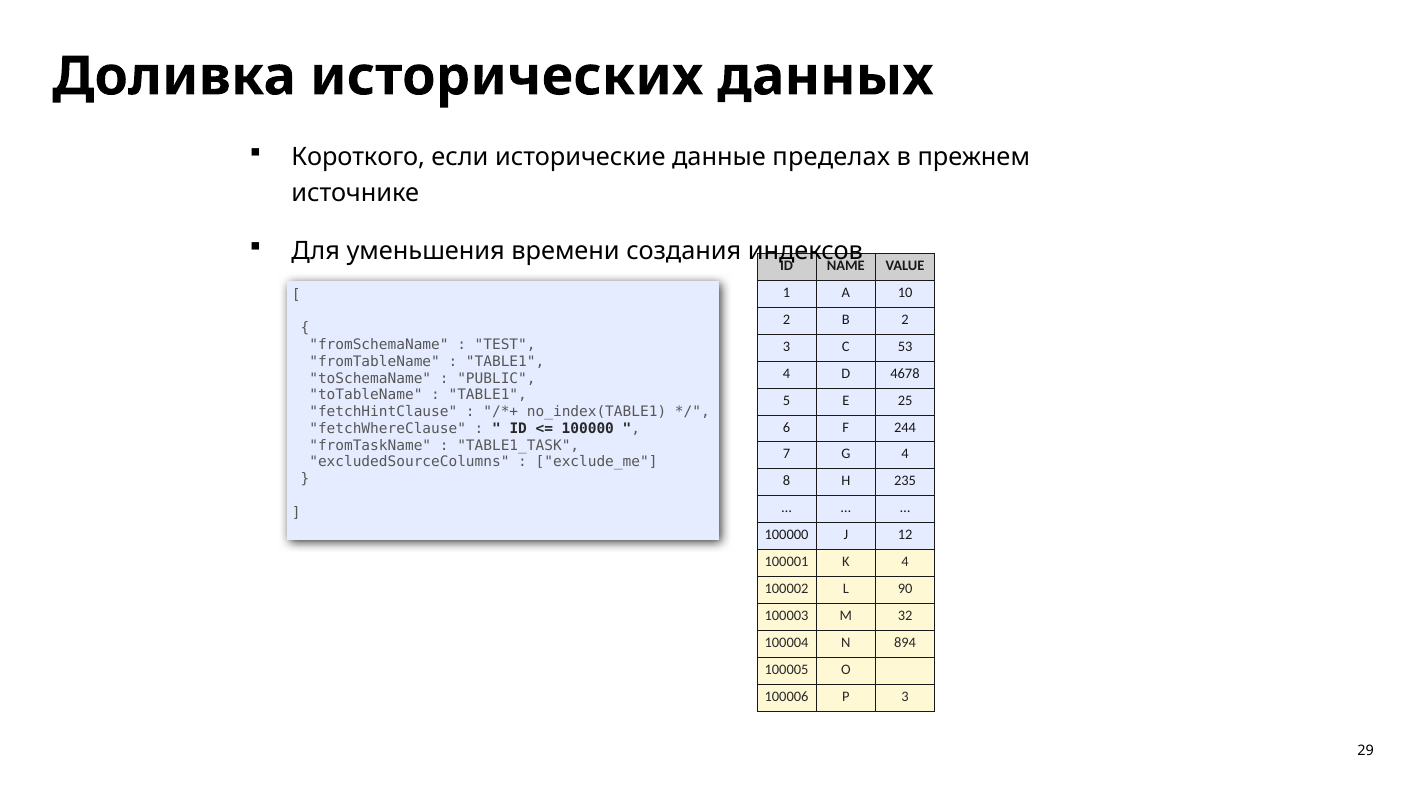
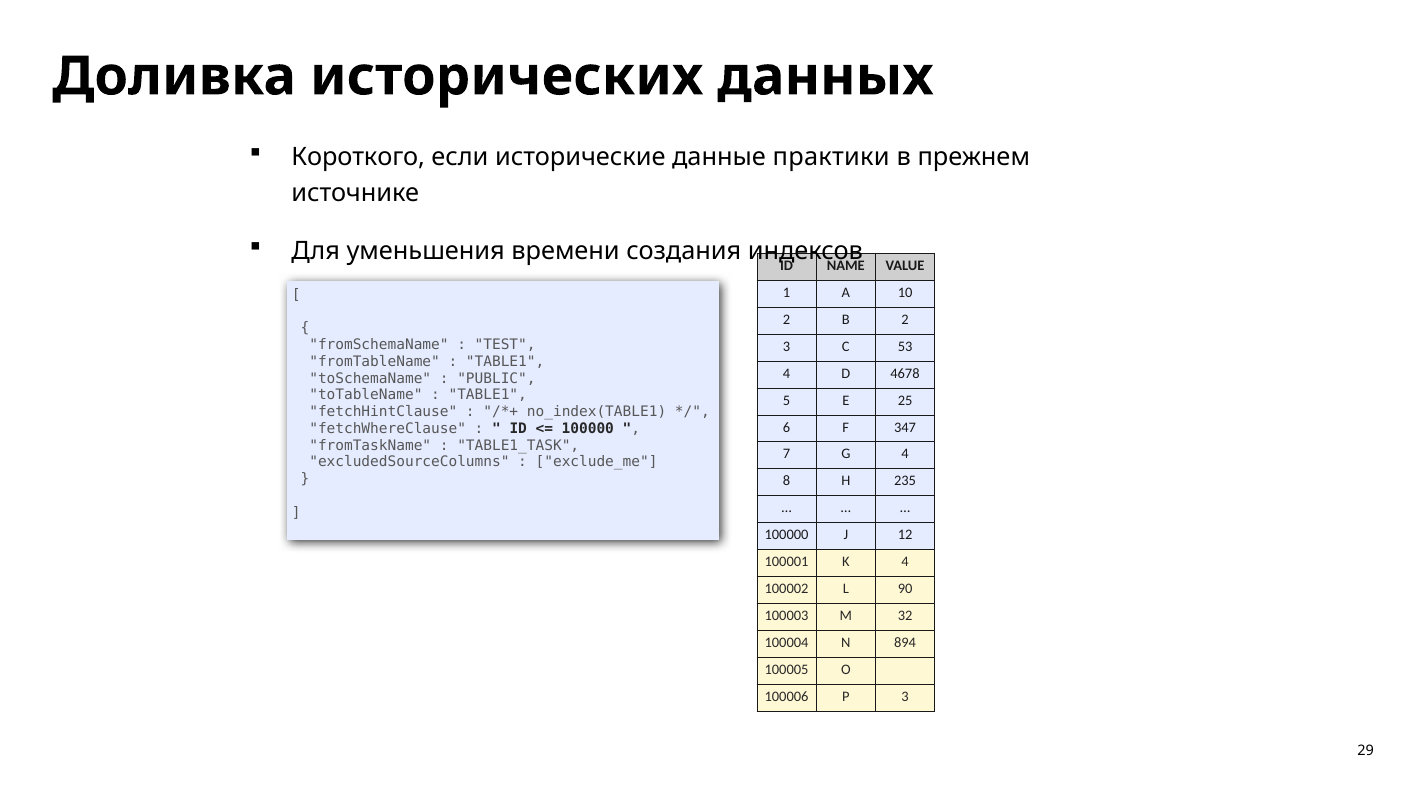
пределах: пределах -> практики
244: 244 -> 347
